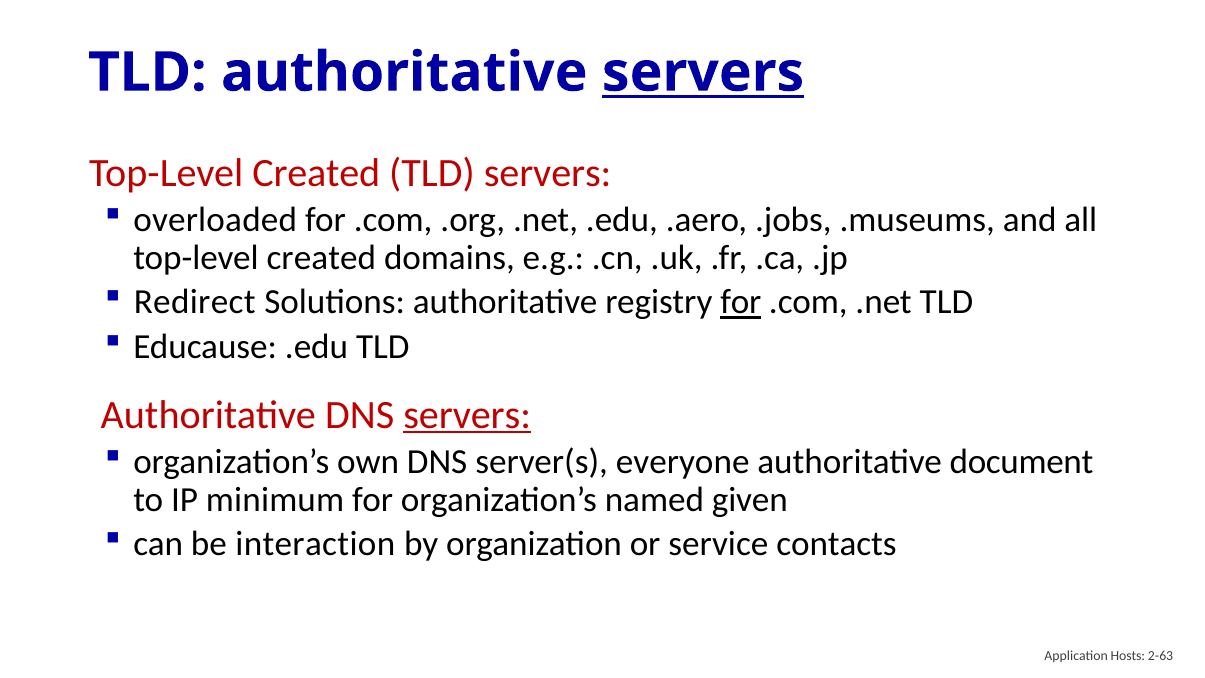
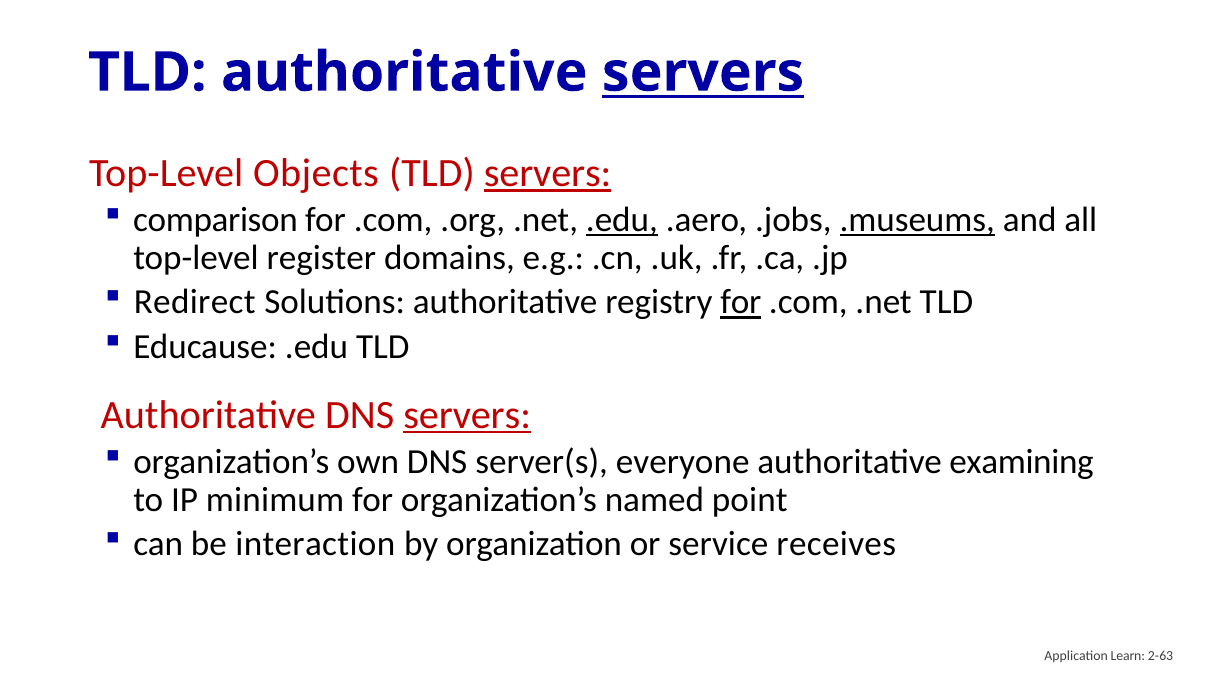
Created at (316, 173): Created -> Objects
servers at (548, 173) underline: none -> present
overloaded: overloaded -> comparison
.edu at (622, 220) underline: none -> present
.museums underline: none -> present
created at (321, 258): created -> register
document: document -> examining
given: given -> point
contacts: contacts -> receives
Hosts: Hosts -> Learn
